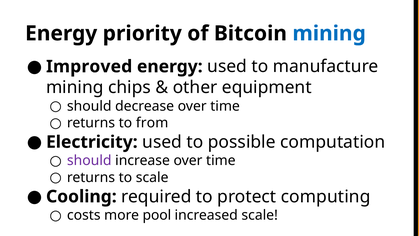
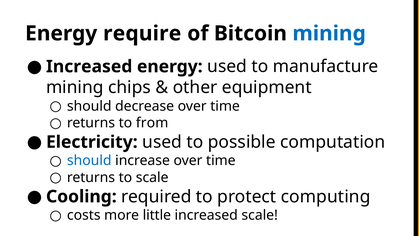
priority: priority -> require
Improved at (89, 66): Improved -> Increased
should at (89, 160) colour: purple -> blue
pool: pool -> little
